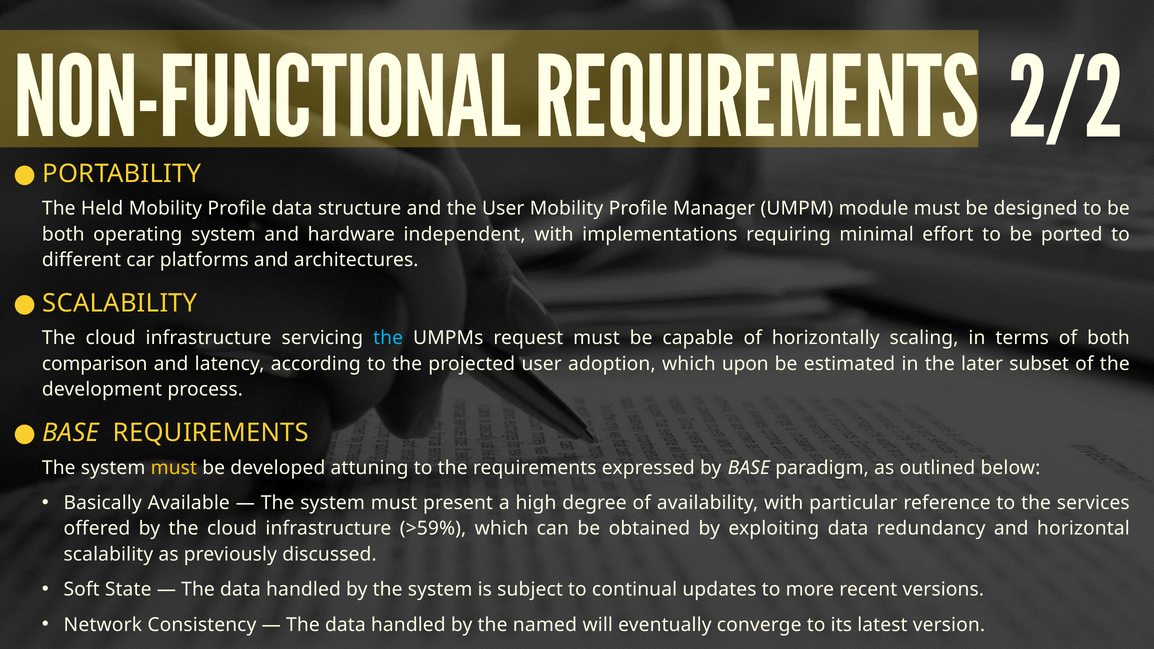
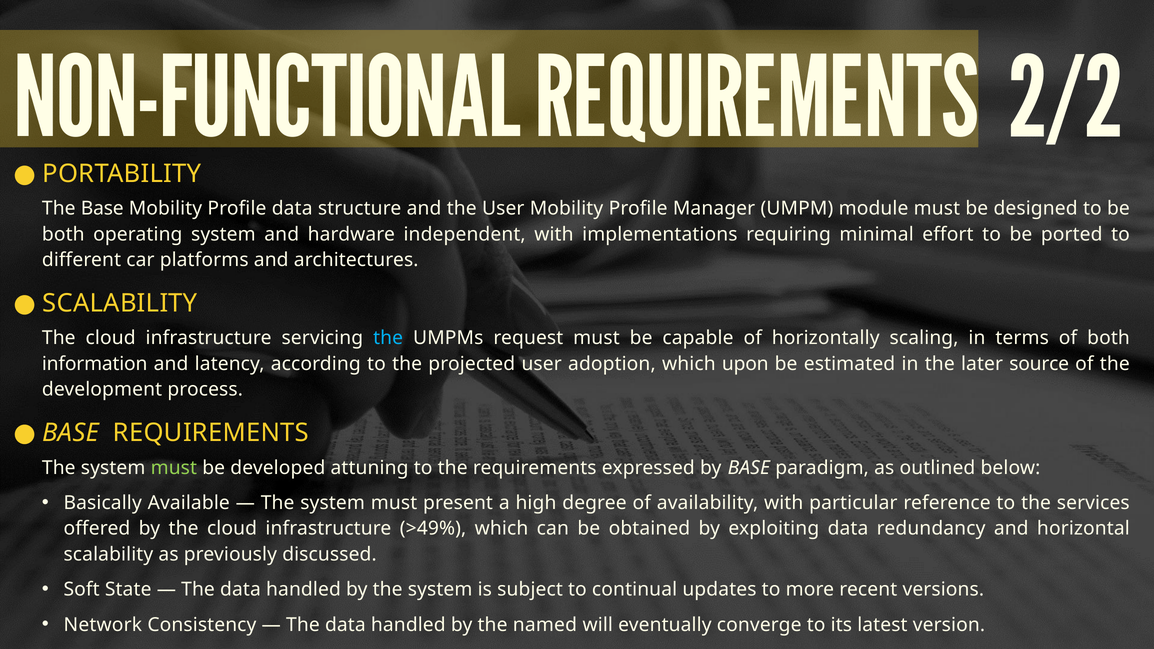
The Held: Held -> Base
comparison: comparison -> information
subset: subset -> source
must at (174, 468) colour: yellow -> light green
>59%: >59% -> >49%
